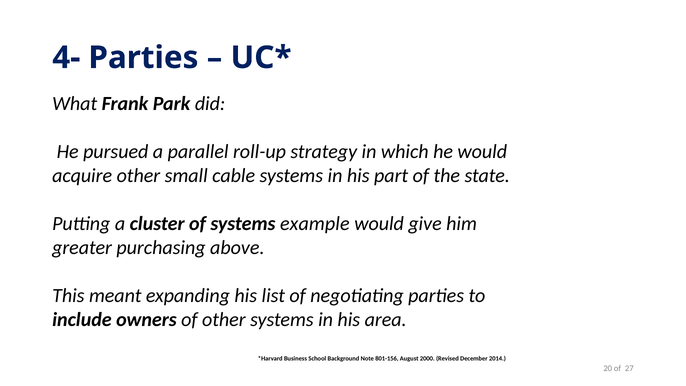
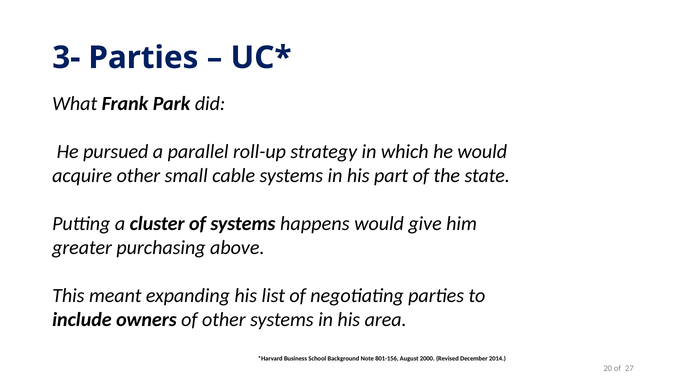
4-: 4- -> 3-
example: example -> happens
